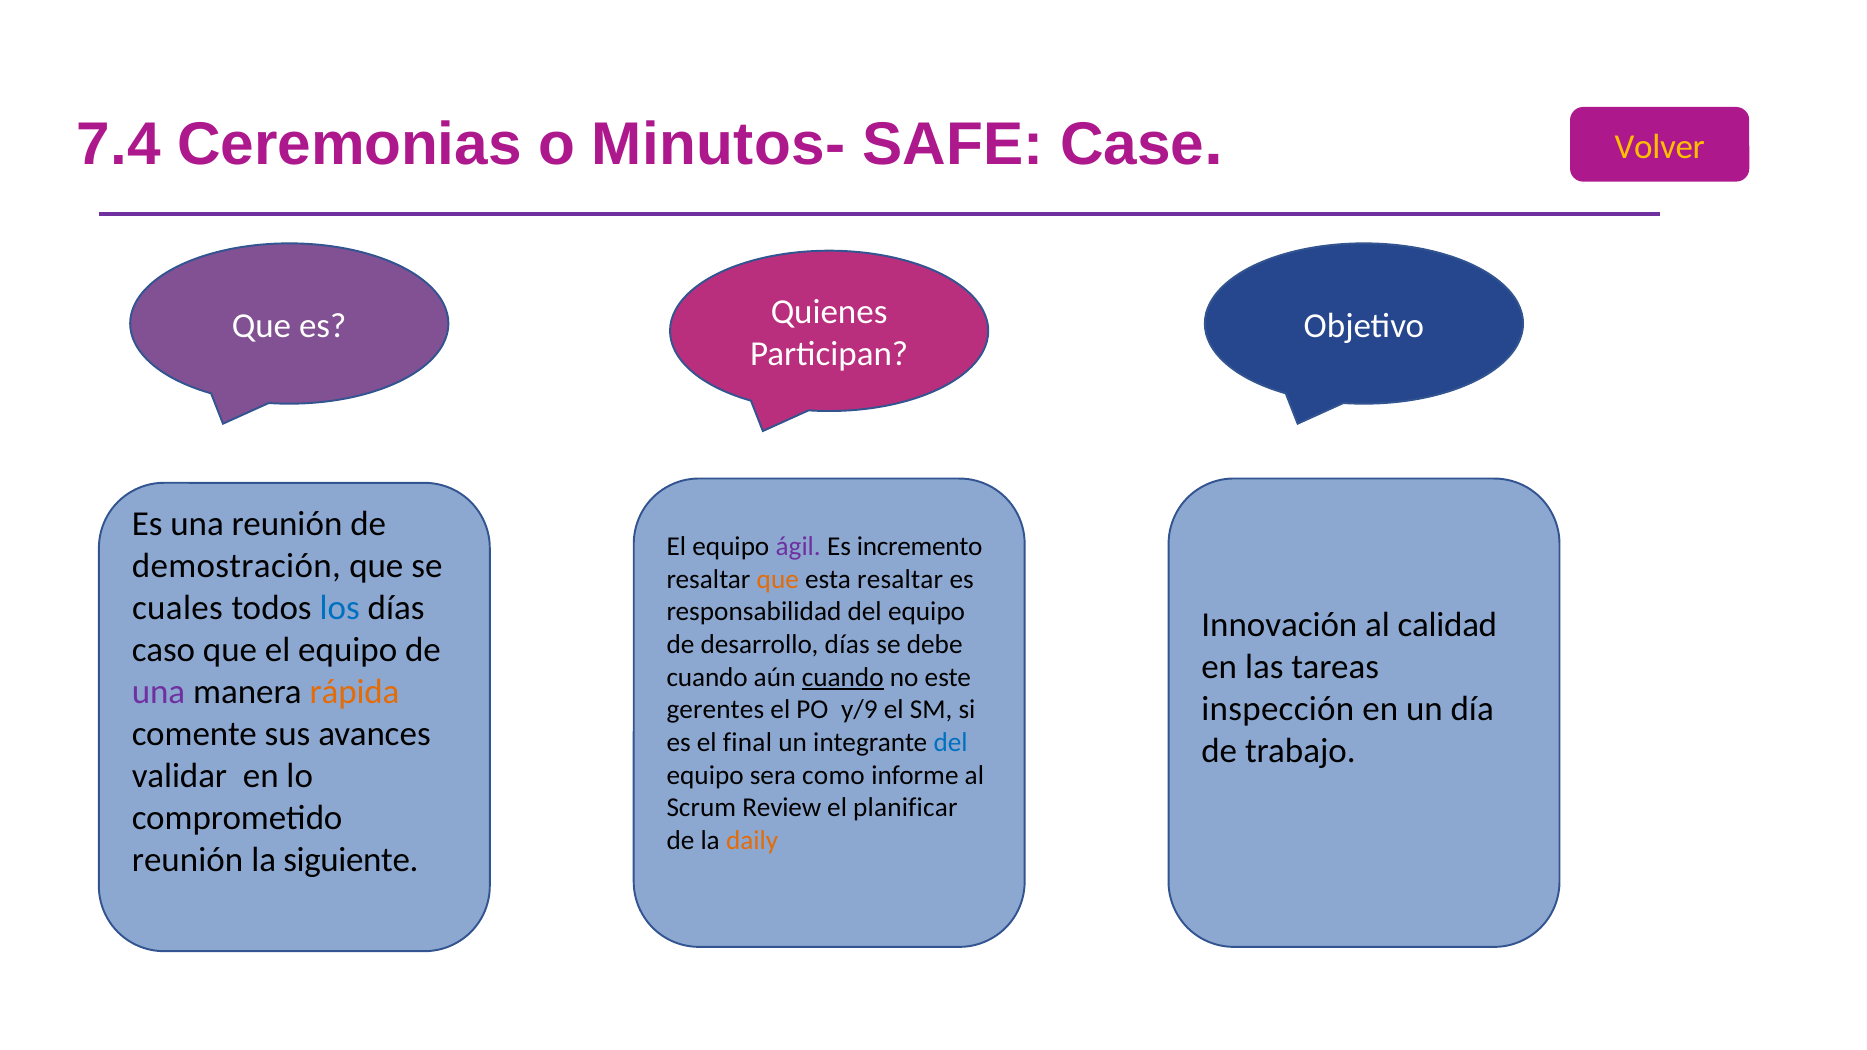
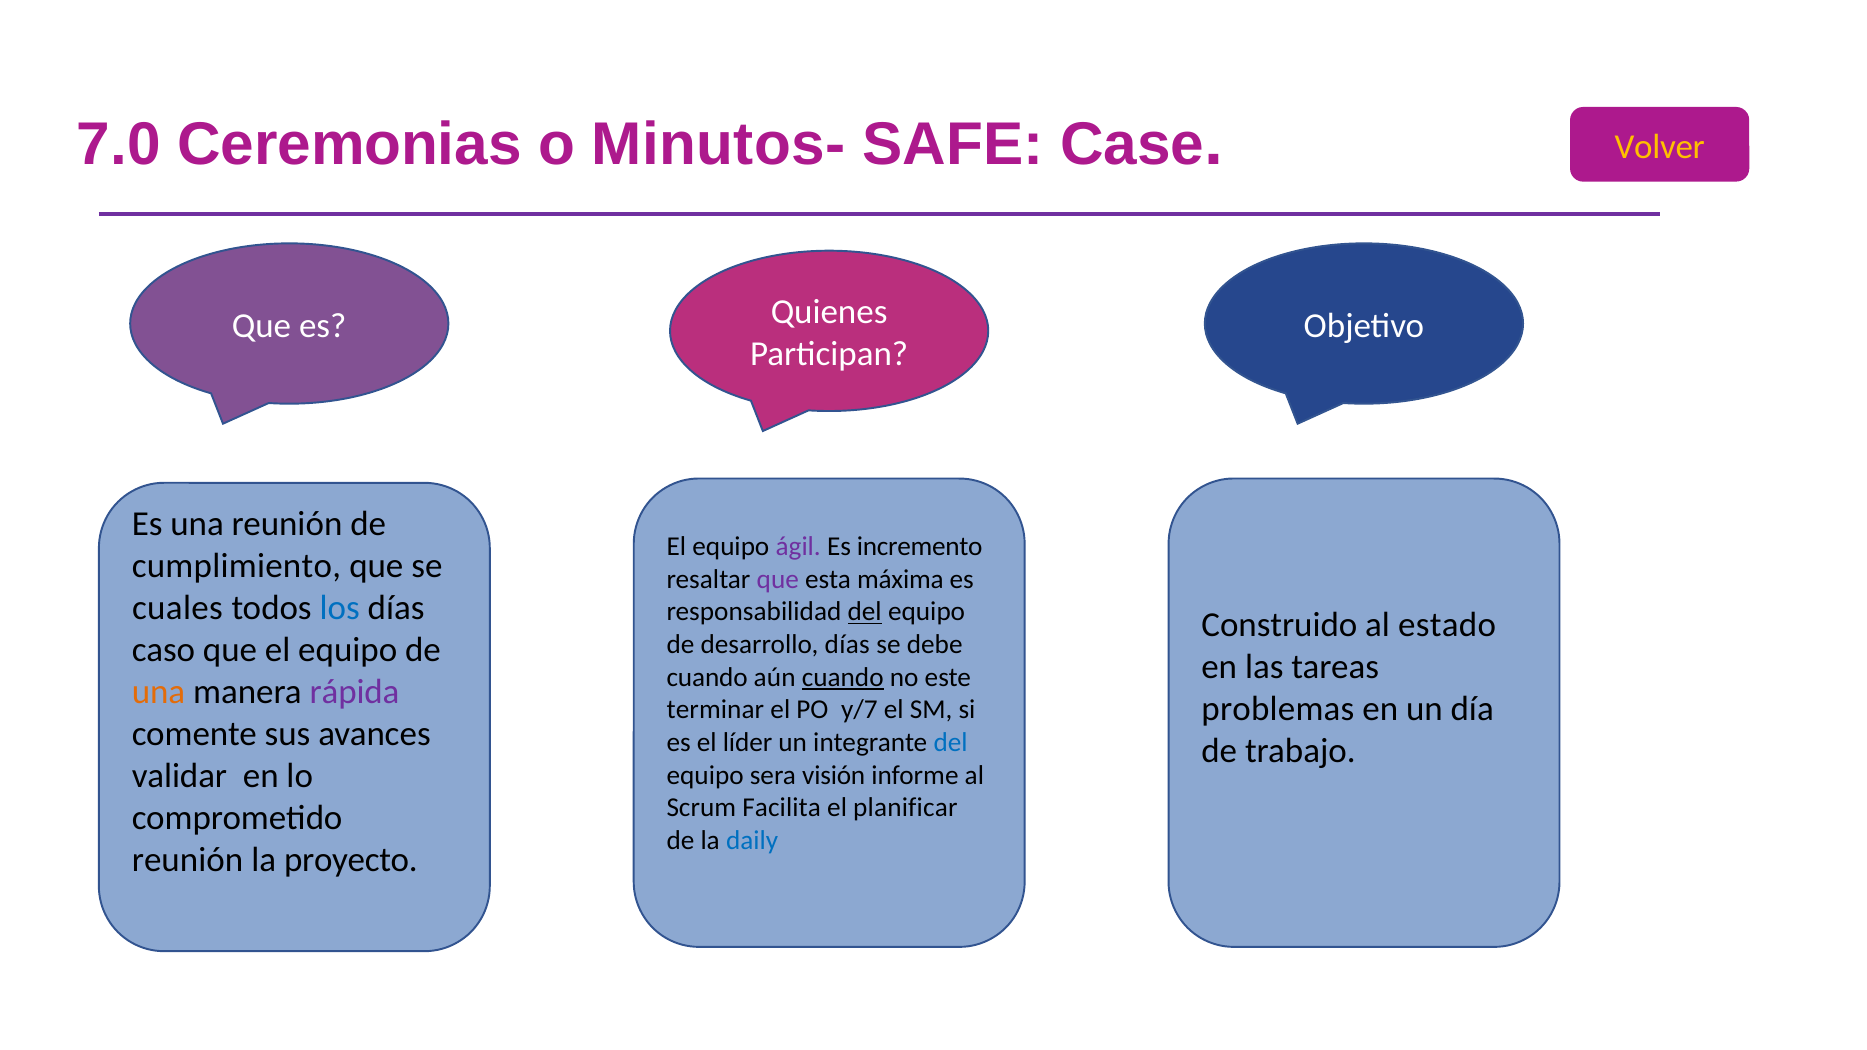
7.4: 7.4 -> 7.0
demostración: demostración -> cumplimiento
que at (778, 579) colour: orange -> purple
esta resaltar: resaltar -> máxima
del at (865, 612) underline: none -> present
Innovación: Innovación -> Construido
calidad: calidad -> estado
una at (158, 692) colour: purple -> orange
rápida colour: orange -> purple
inspección: inspección -> problemas
gerentes: gerentes -> terminar
y/9: y/9 -> y/7
final: final -> líder
como: como -> visión
Review: Review -> Facilita
daily colour: orange -> blue
siguiente: siguiente -> proyecto
